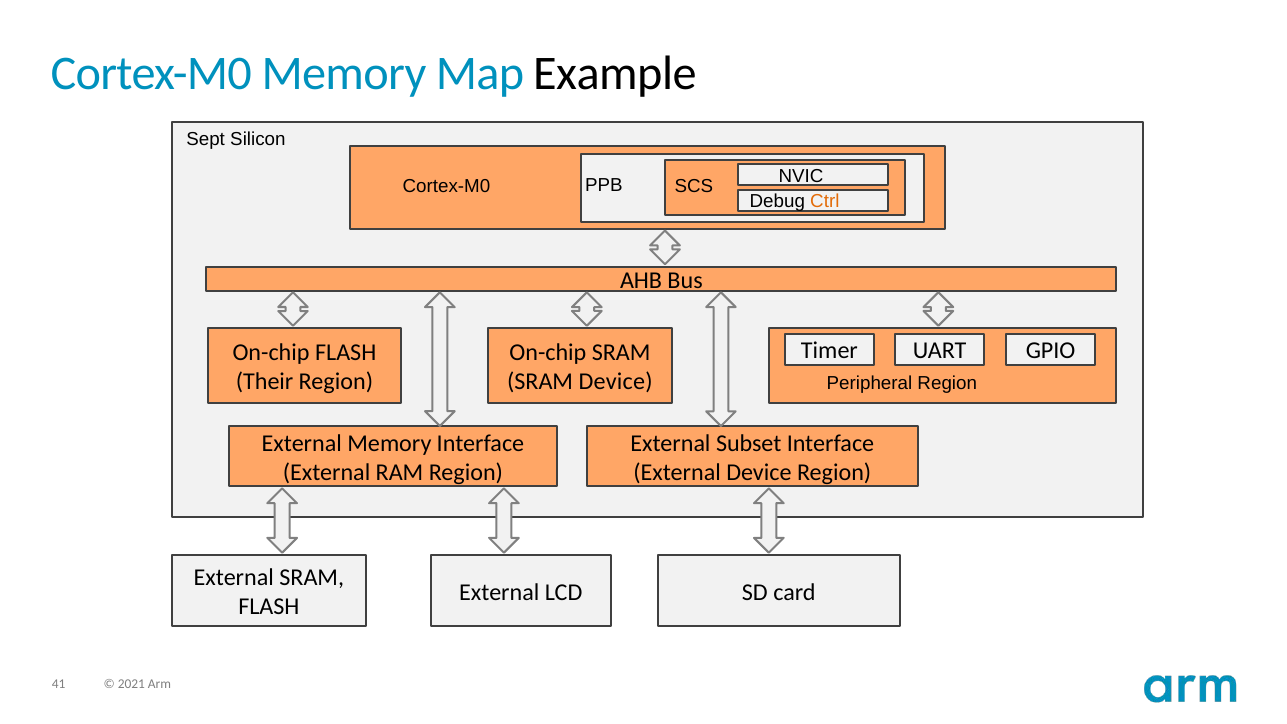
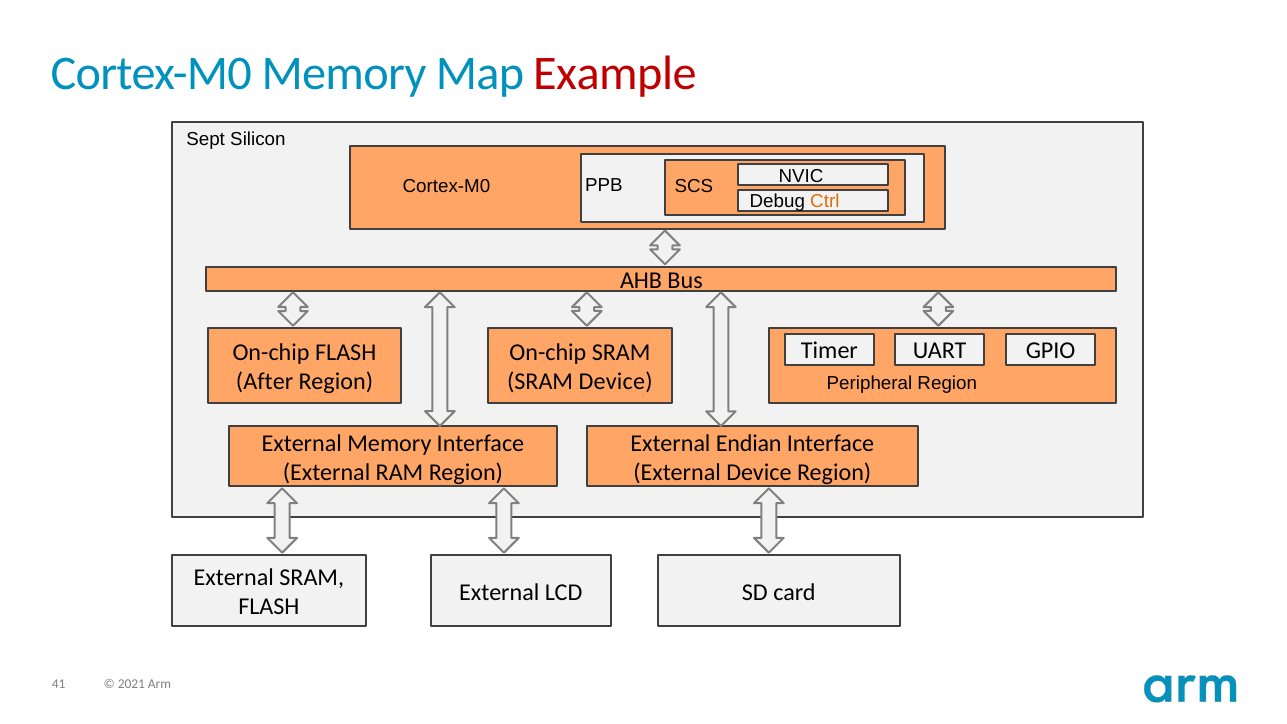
Example colour: black -> red
Their: Their -> After
Subset: Subset -> Endian
